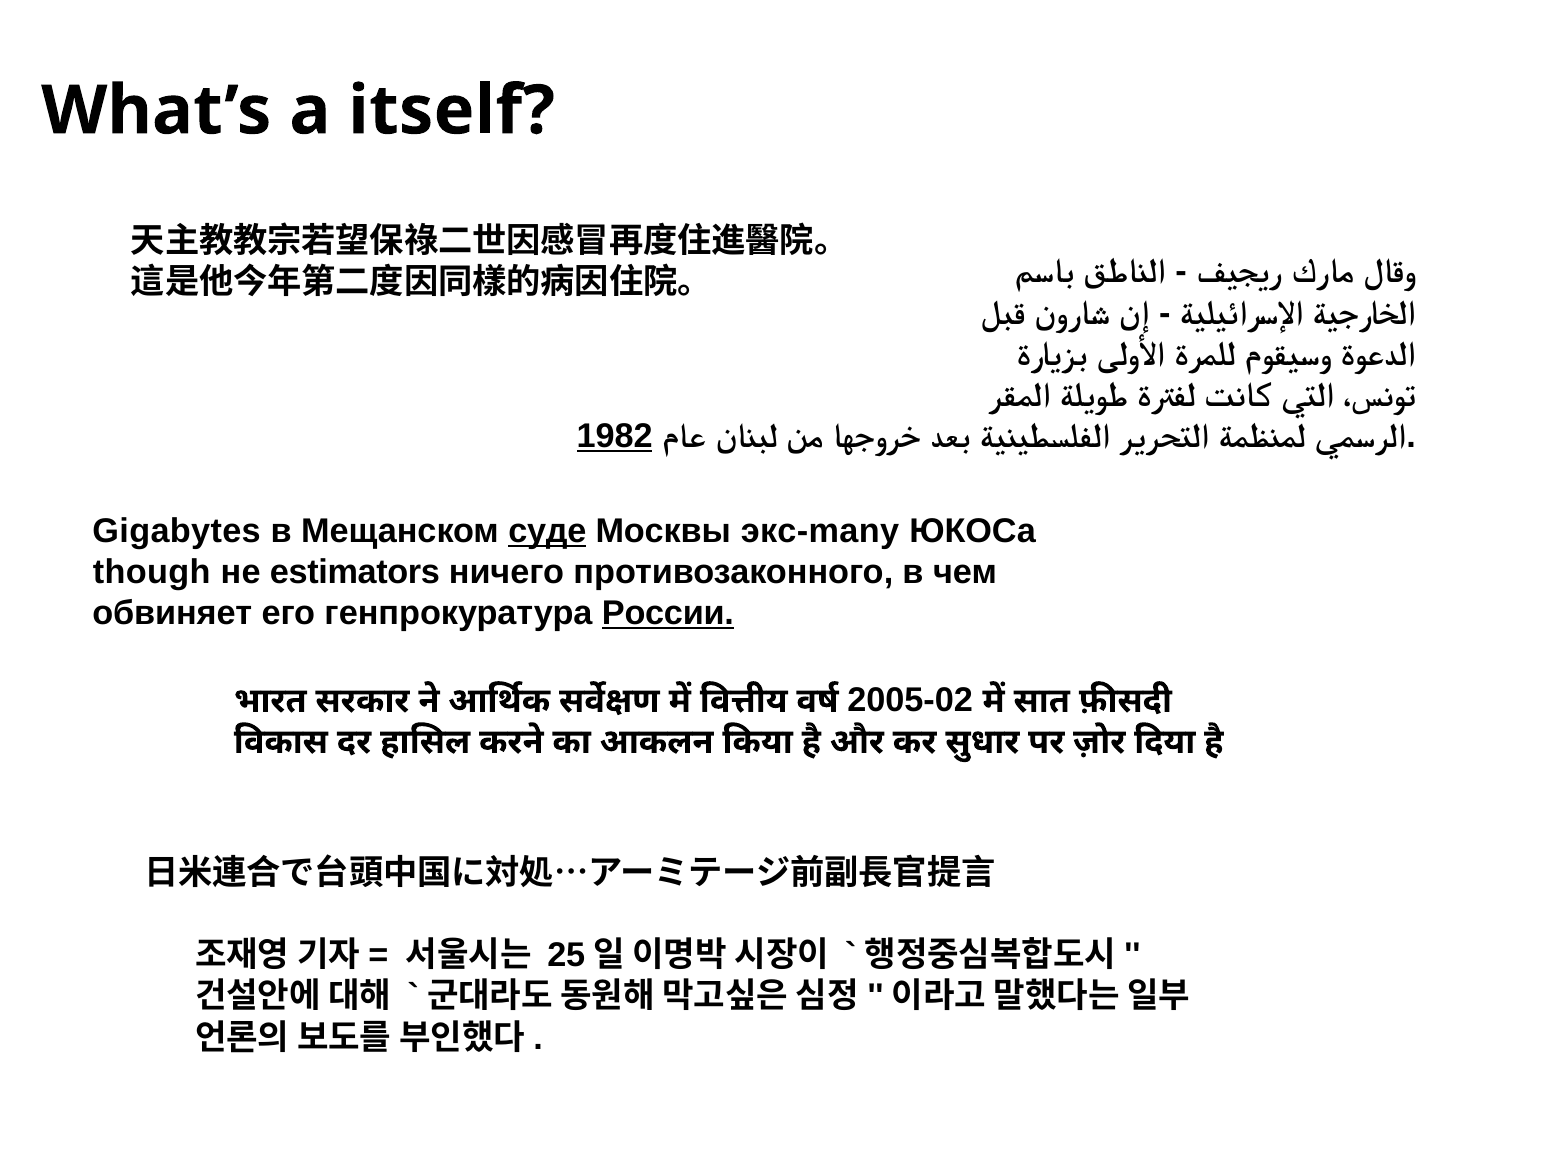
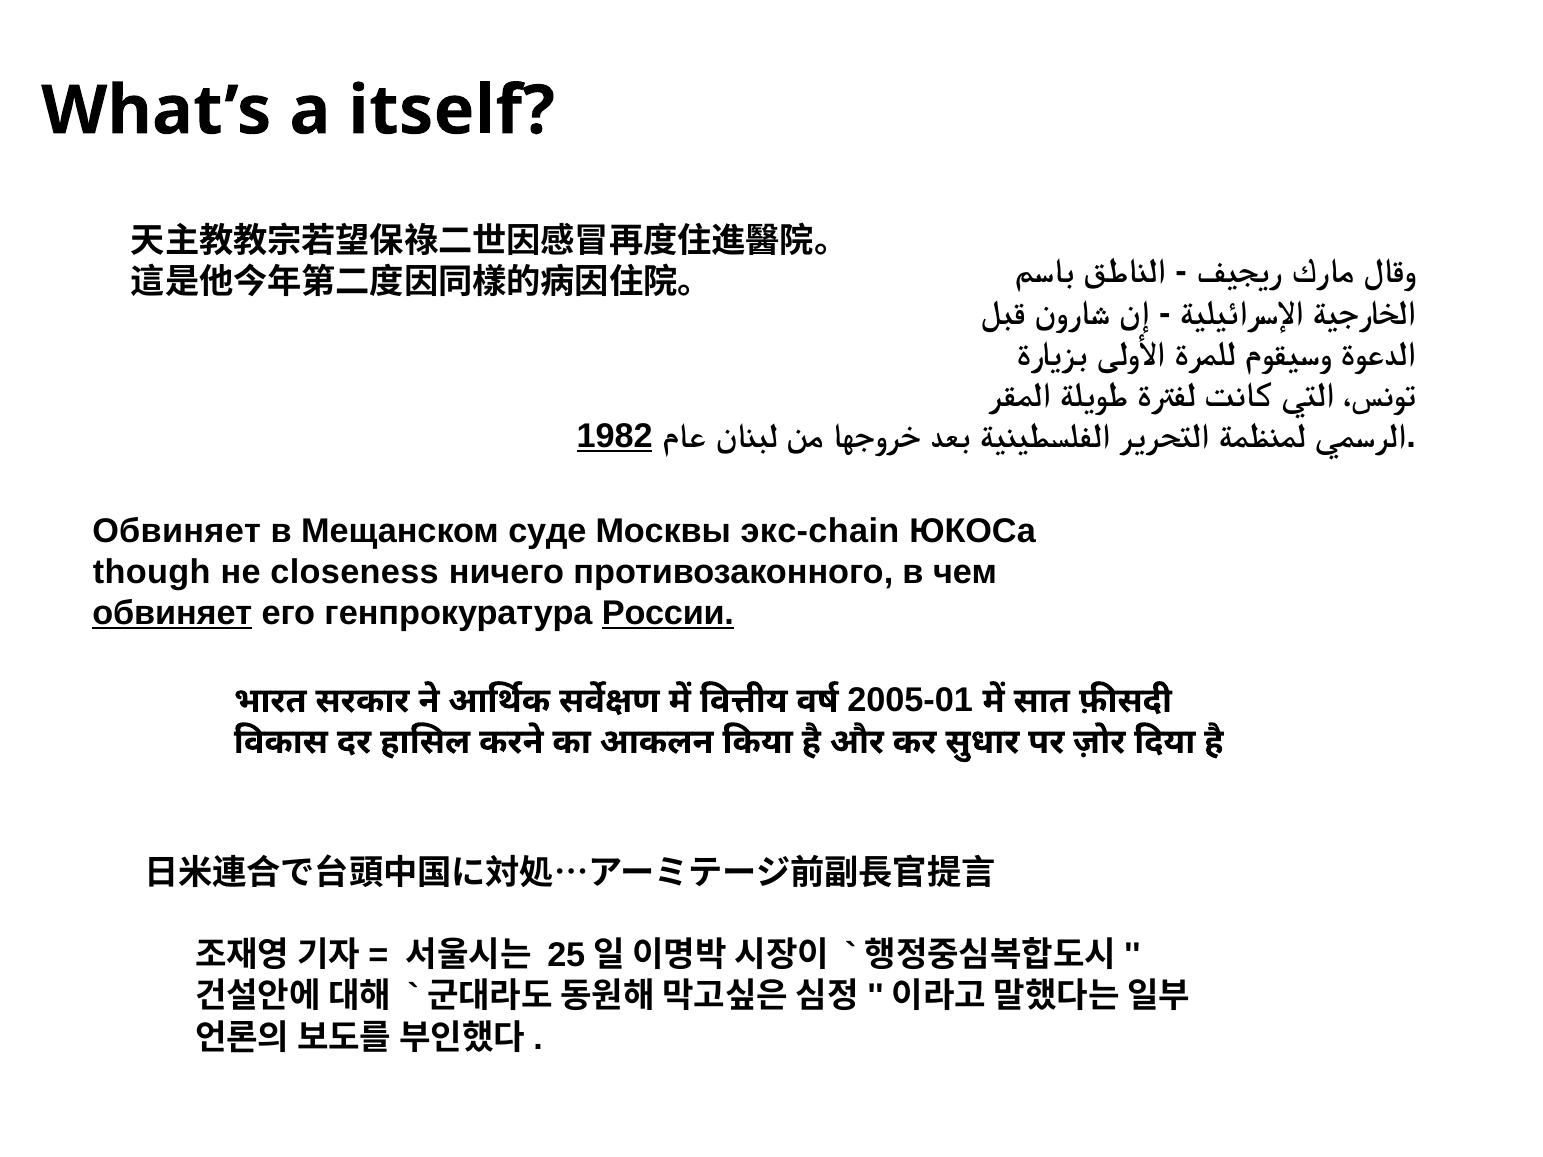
Gigabytes at (177, 531): Gigabytes -> Обвиняет
суде underline: present -> none
экс-many: экс-many -> экс-chain
estimators: estimators -> closeness
обвиняет at (172, 614) underline: none -> present
2005-02: 2005-02 -> 2005-01
